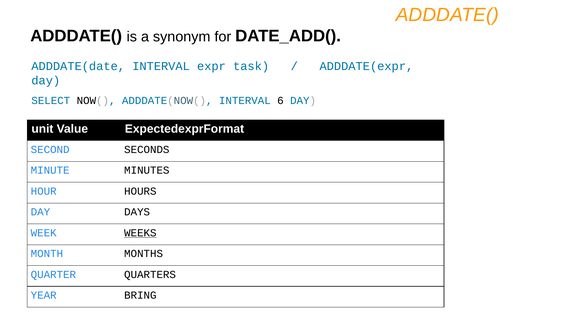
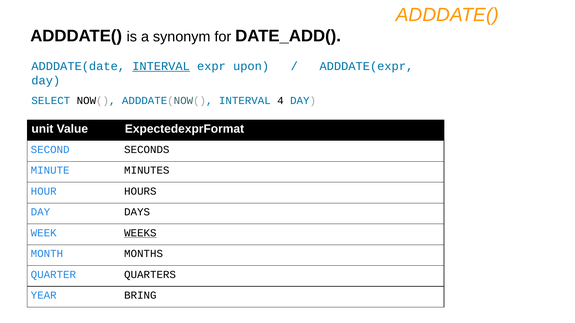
INTERVAL at (161, 66) underline: none -> present
task: task -> upon
6: 6 -> 4
